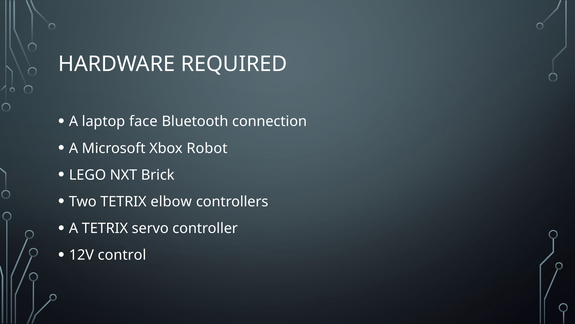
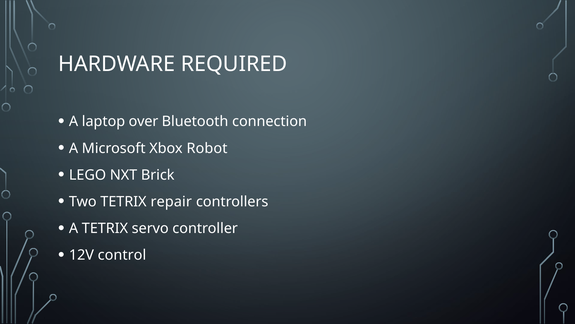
face: face -> over
elbow: elbow -> repair
